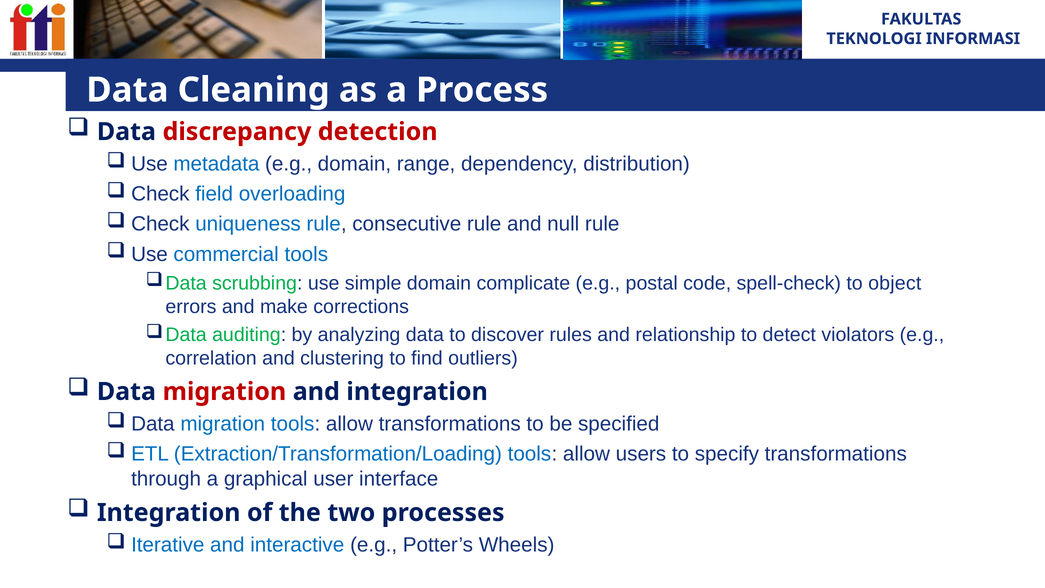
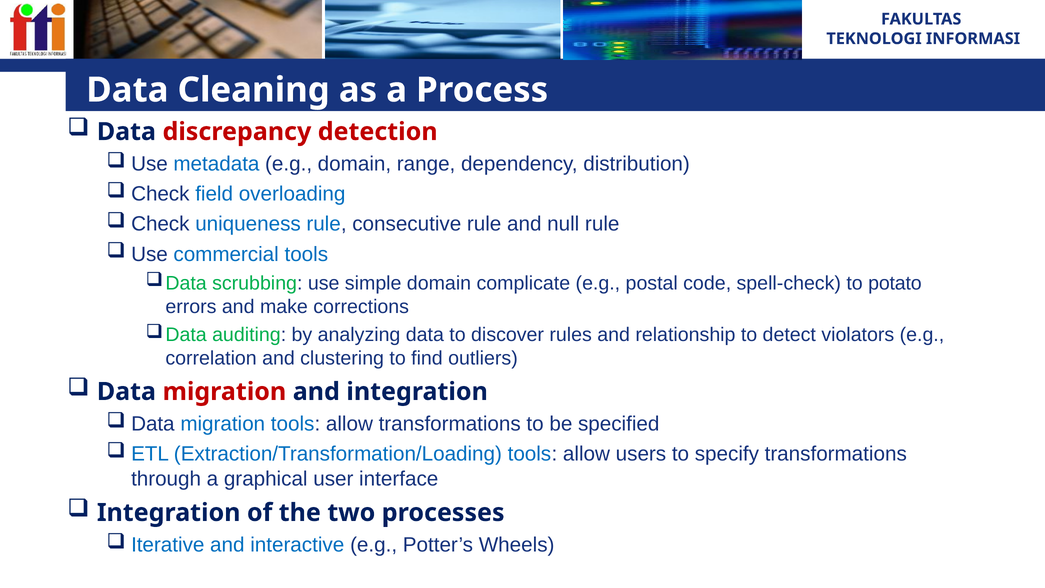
object: object -> potato
